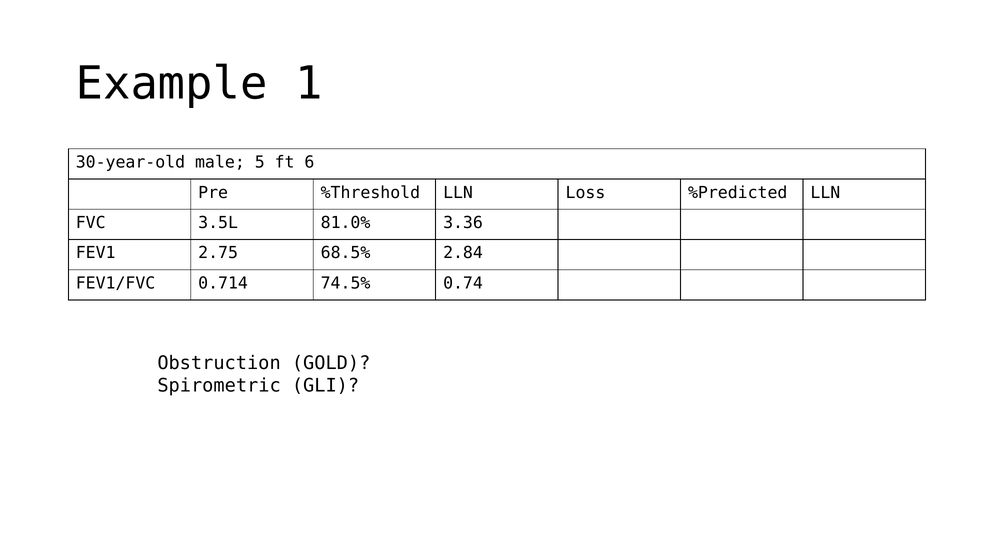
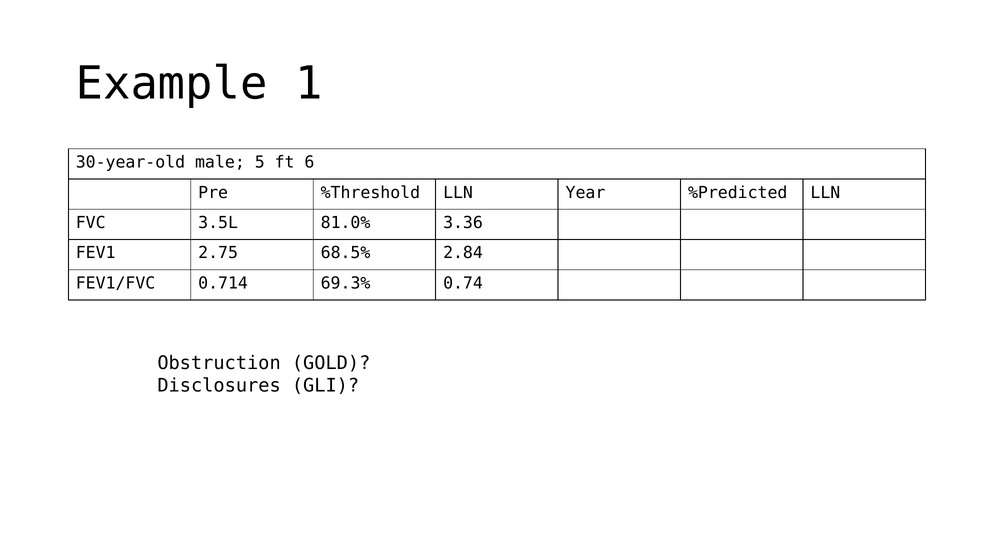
Loss: Loss -> Year
74.5%: 74.5% -> 69.3%
Spirometric: Spirometric -> Disclosures
